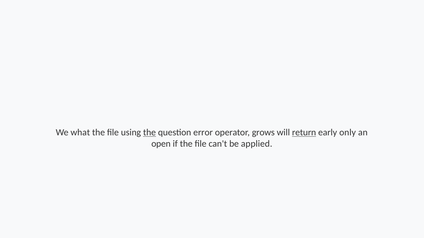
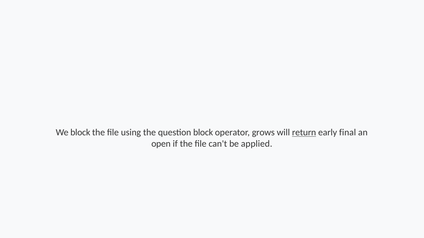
We what: what -> block
the at (150, 133) underline: present -> none
question error: error -> block
only: only -> final
